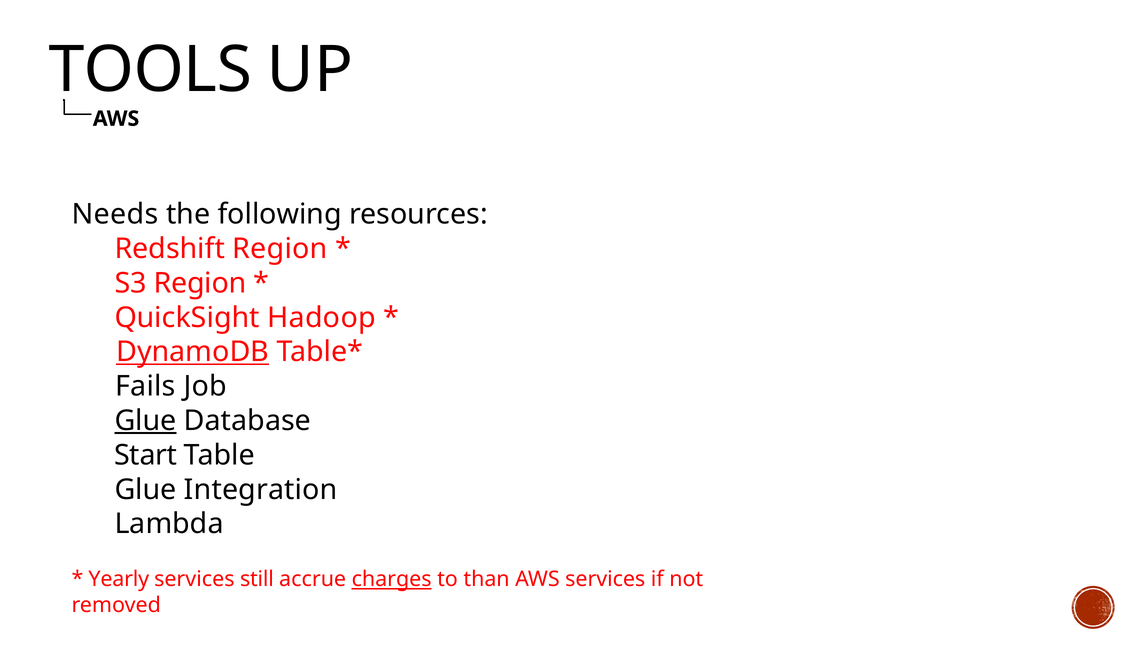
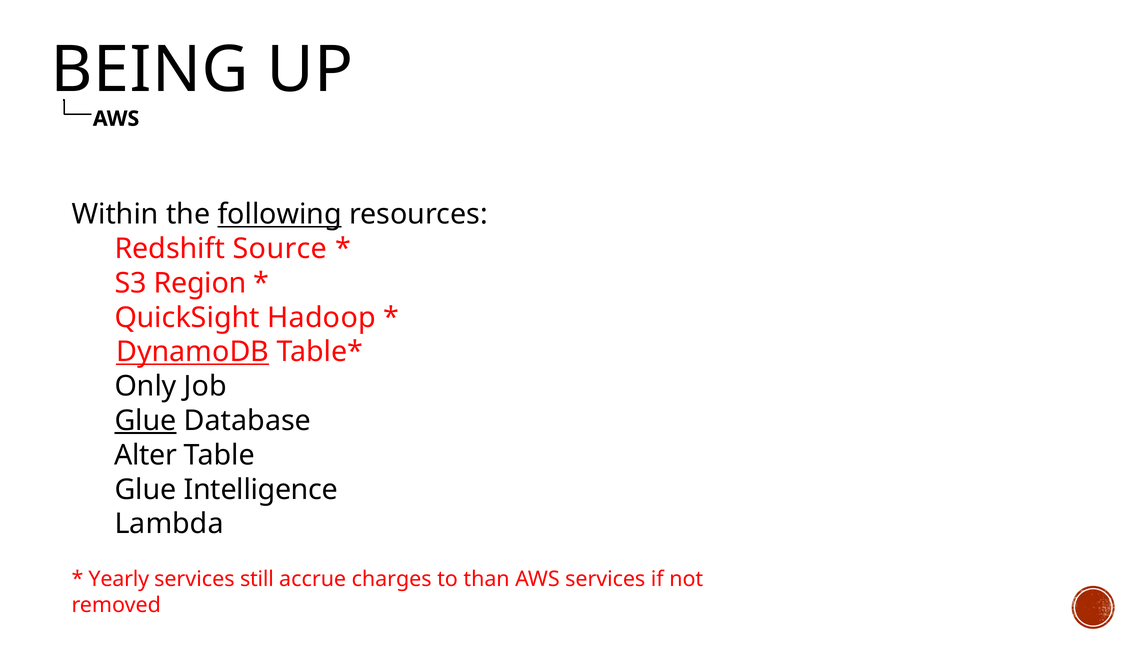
TOOLS: TOOLS -> BEING
Needs: Needs -> Within
following underline: none -> present
Redshift Region: Region -> Source
Fails: Fails -> Only
Start: Start -> Alter
Integration: Integration -> Intelligence
charges underline: present -> none
